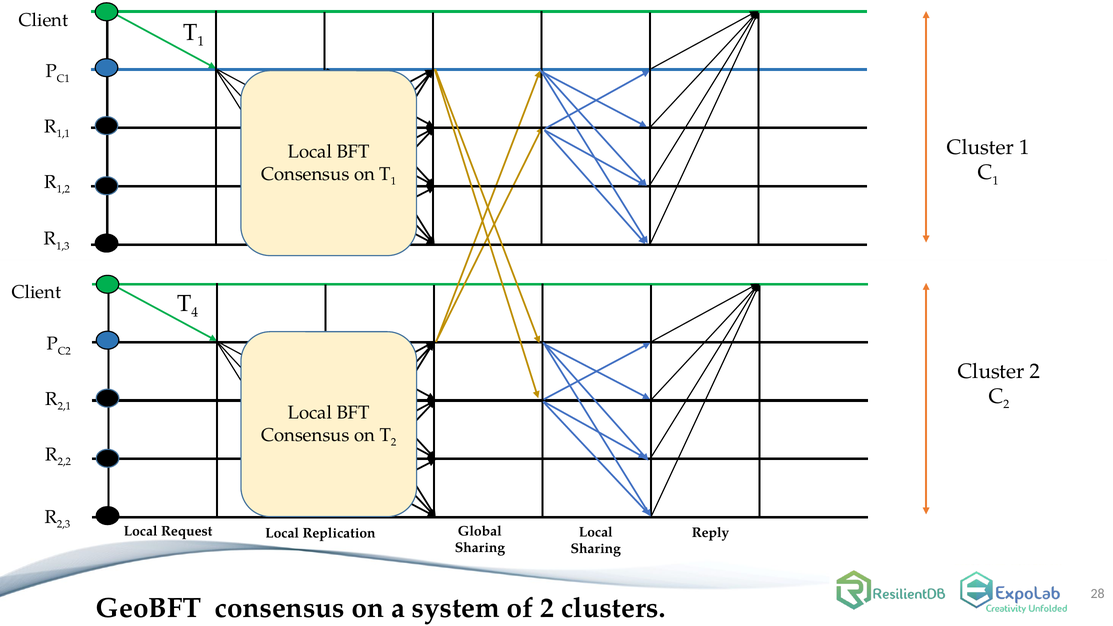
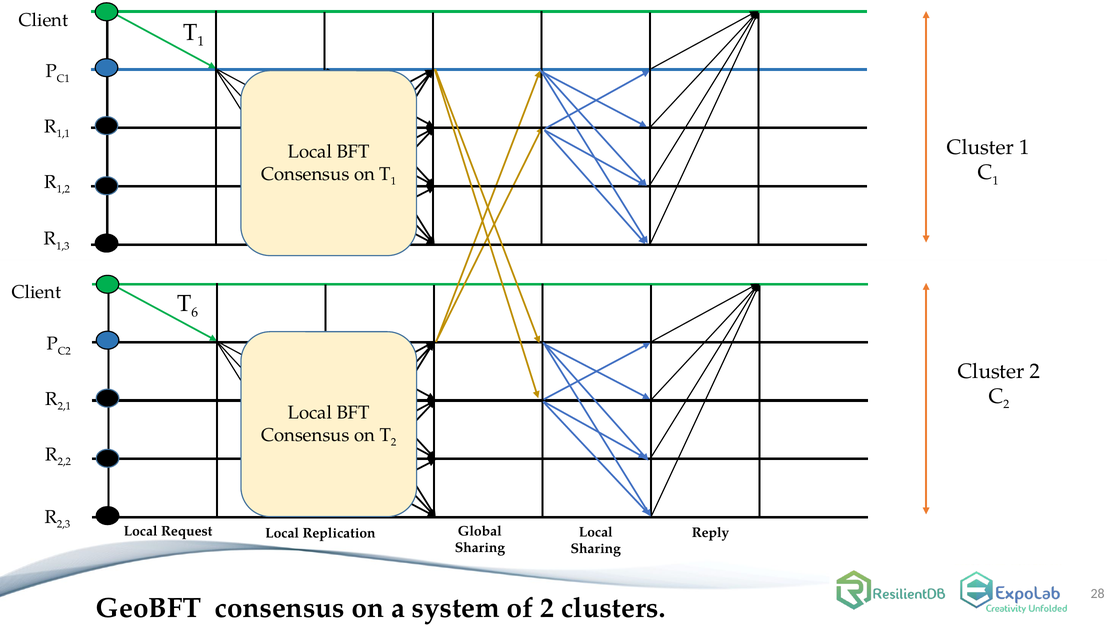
4: 4 -> 6
